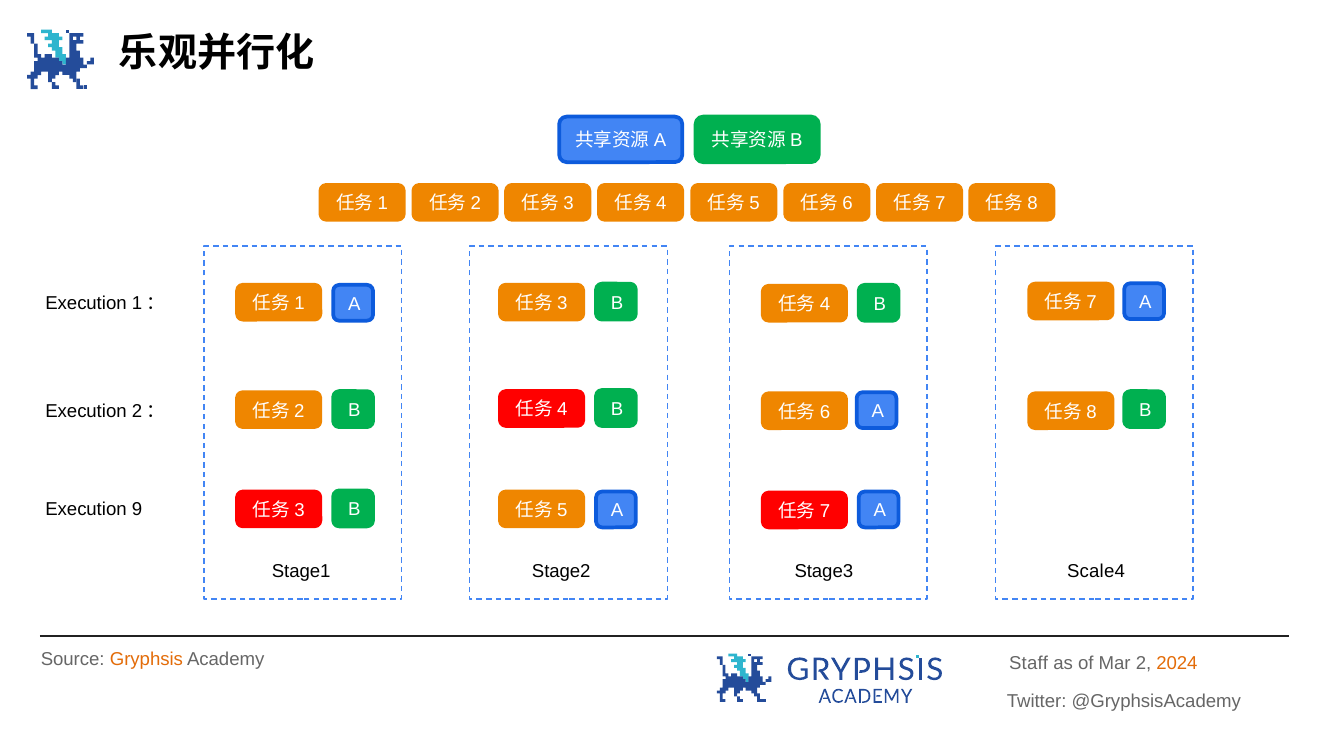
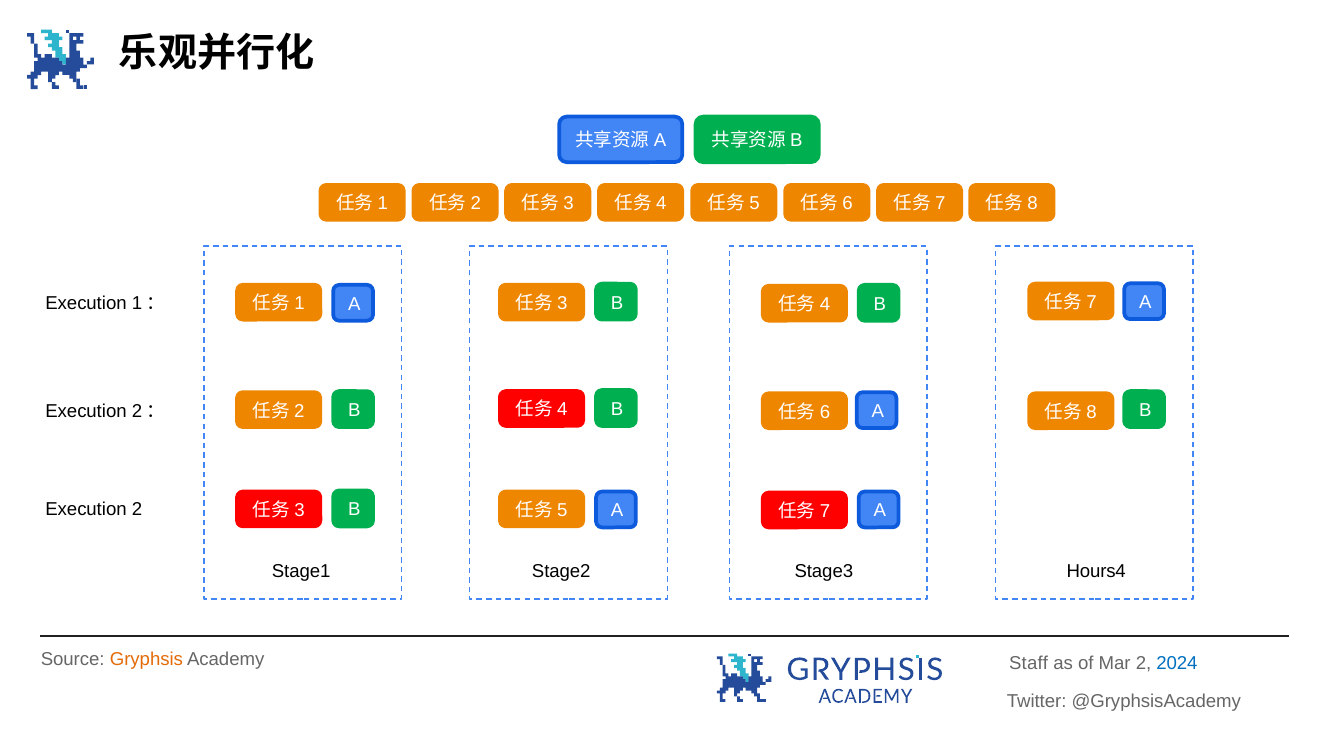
Execution 9: 9 -> 2
Scale4: Scale4 -> Hours4
2024 colour: orange -> blue
